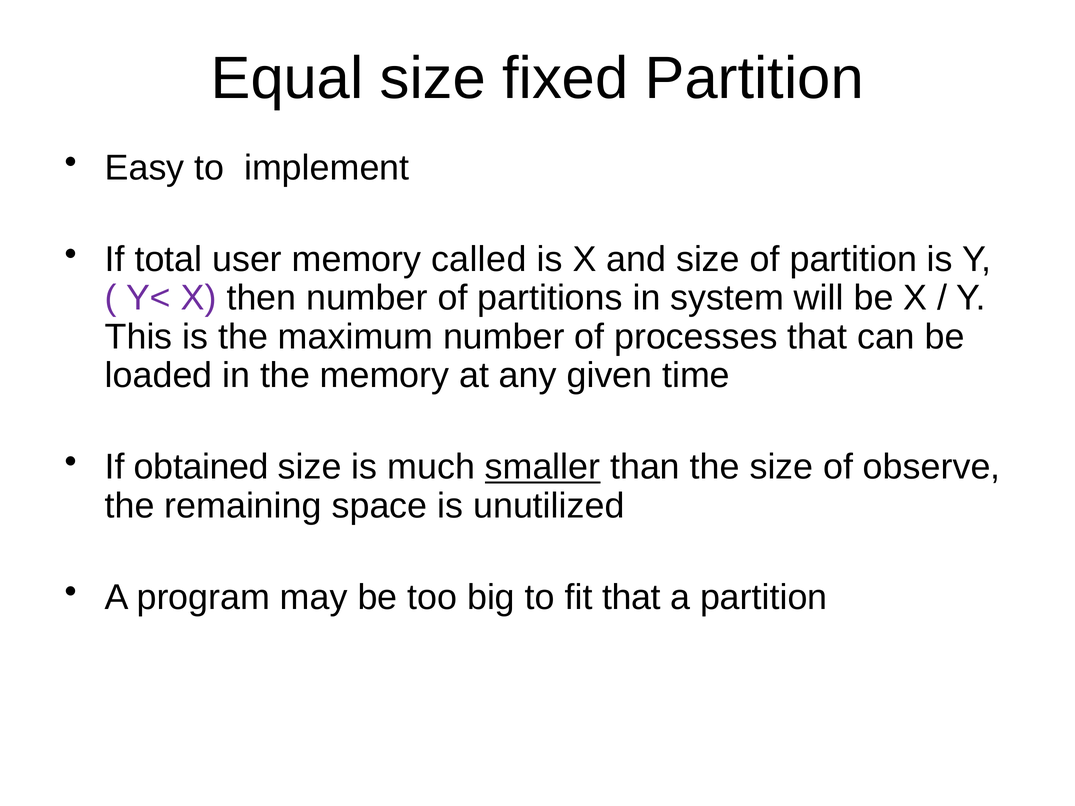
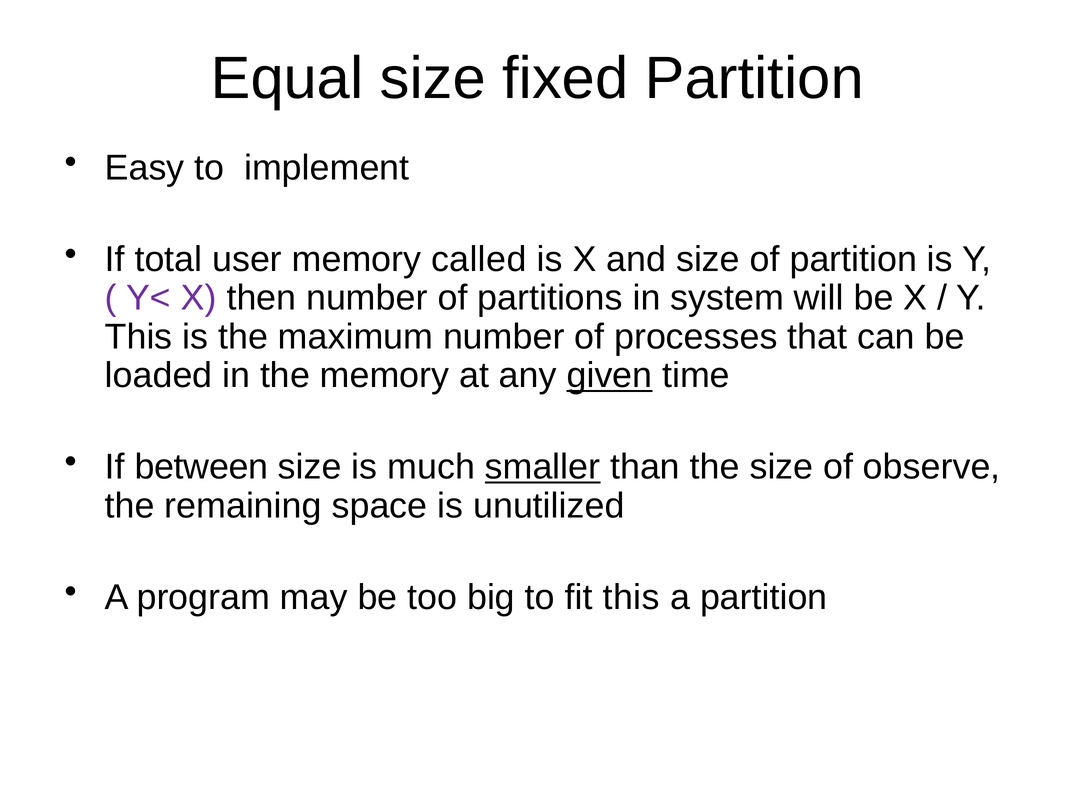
given underline: none -> present
obtained: obtained -> between
fit that: that -> this
